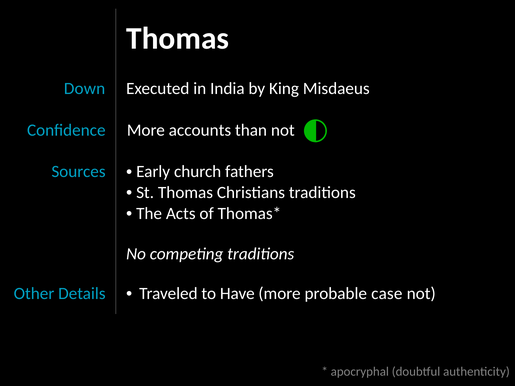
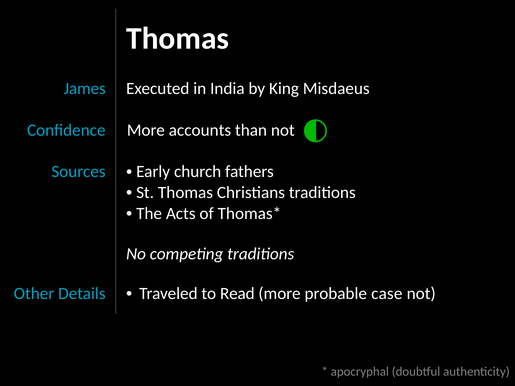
Down: Down -> James
Have: Have -> Read
